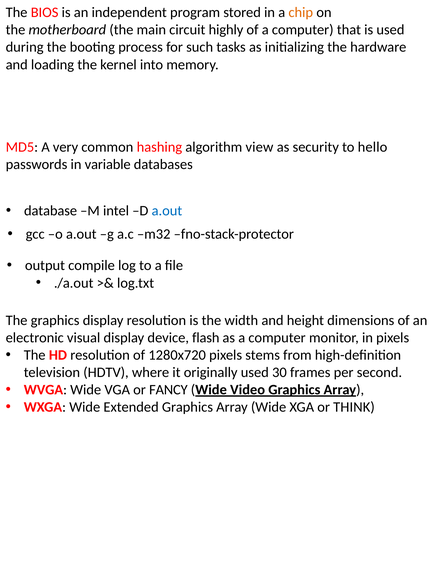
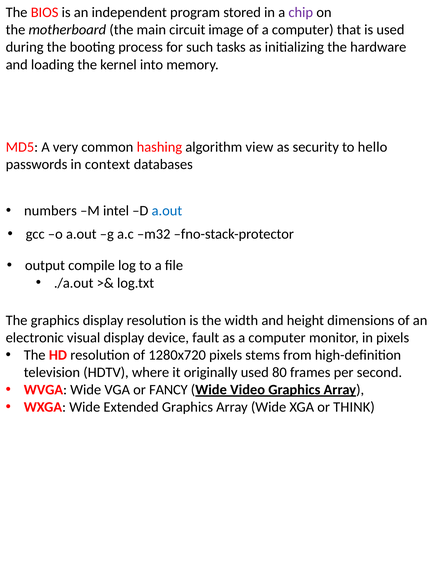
chip colour: orange -> purple
highly: highly -> image
variable: variable -> context
database: database -> numbers
flash: flash -> fault
30: 30 -> 80
